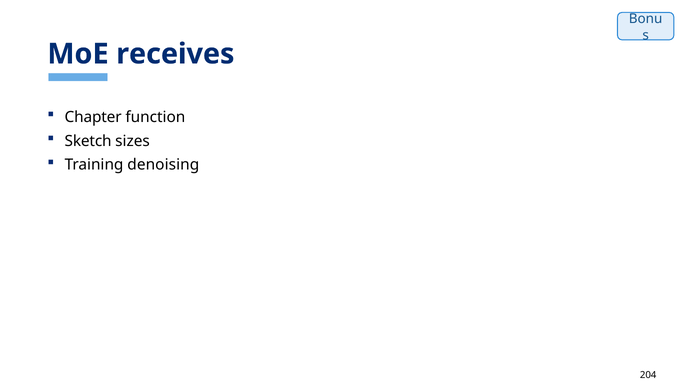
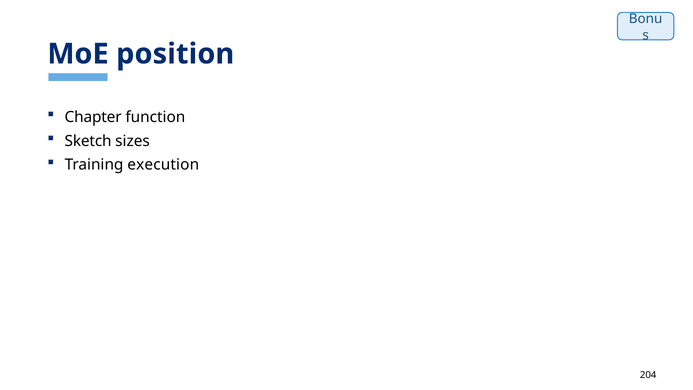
receives: receives -> position
denoising: denoising -> execution
